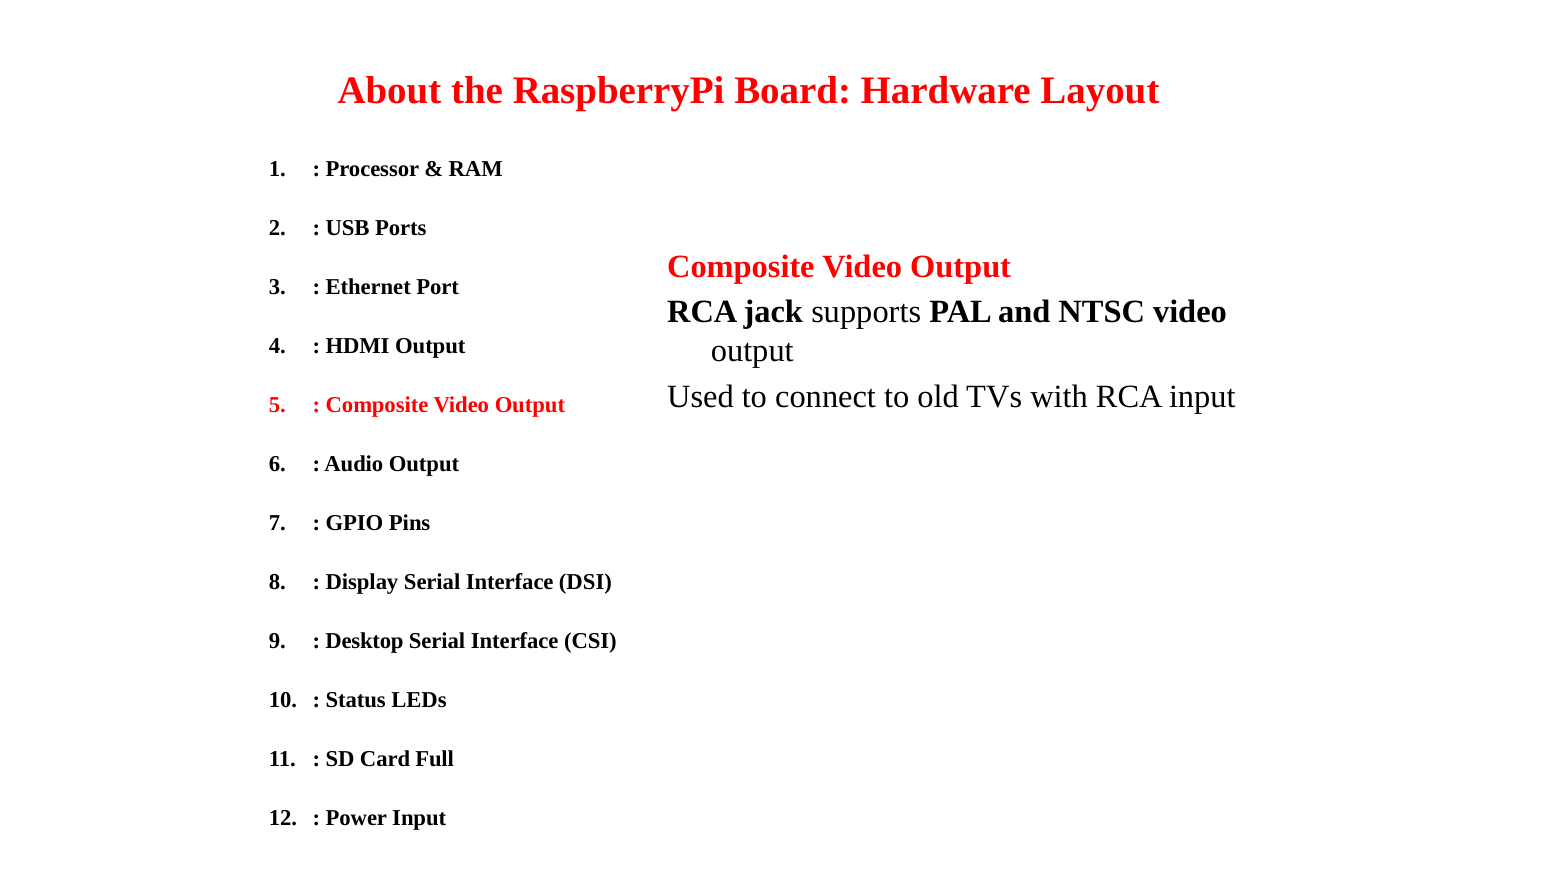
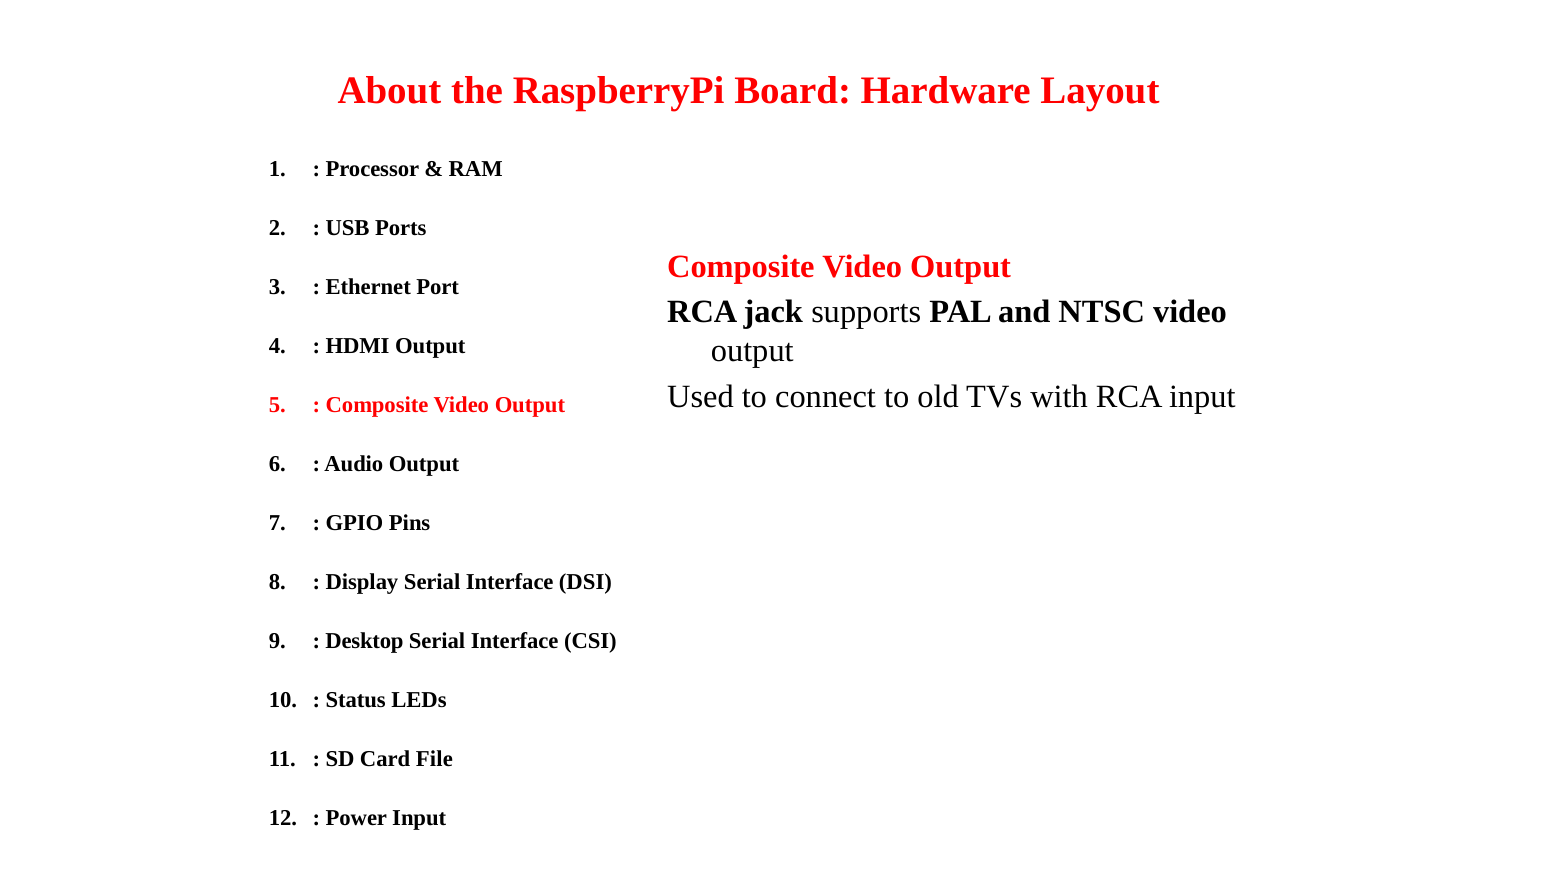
Full: Full -> File
